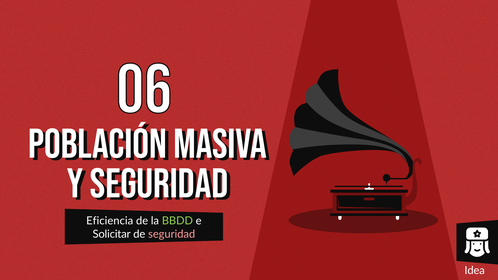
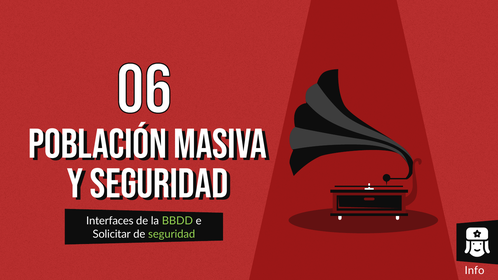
Eficiencia: Eficiencia -> Interfaces
seguridad at (172, 234) colour: pink -> light green
Idea: Idea -> Info
